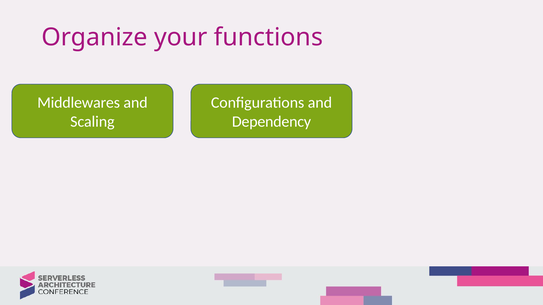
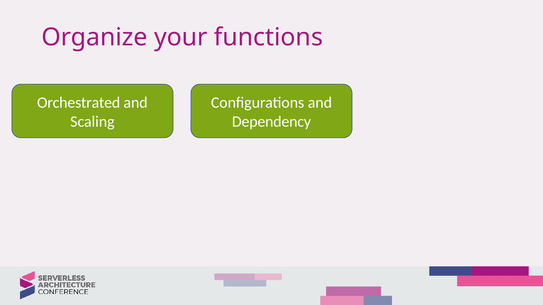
Middlewares: Middlewares -> Orchestrated
